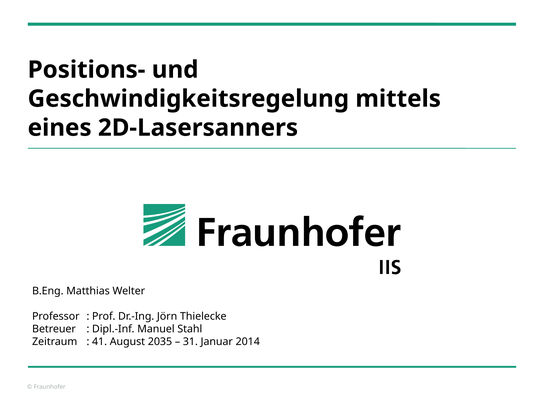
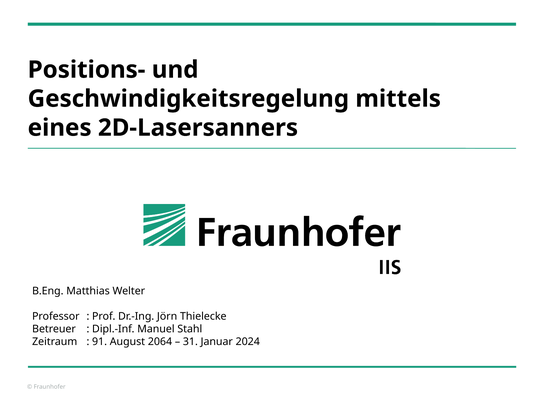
41: 41 -> 91
2035: 2035 -> 2064
2014: 2014 -> 2024
